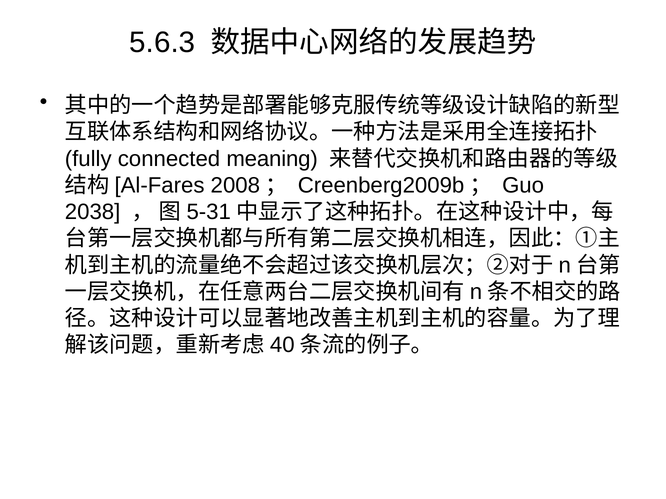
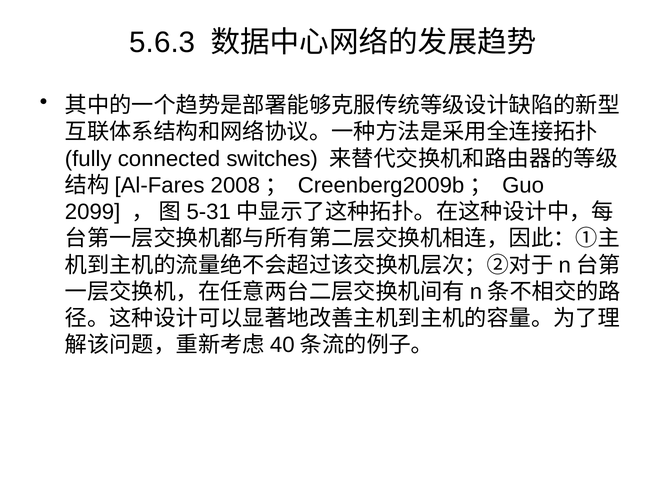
meaning: meaning -> switches
2038: 2038 -> 2099
